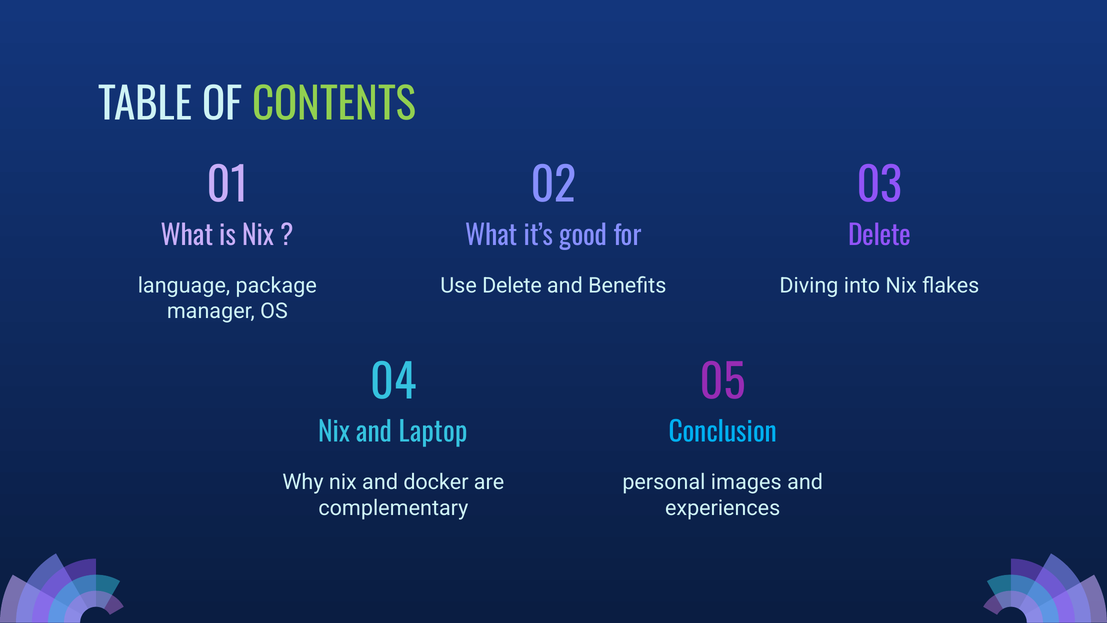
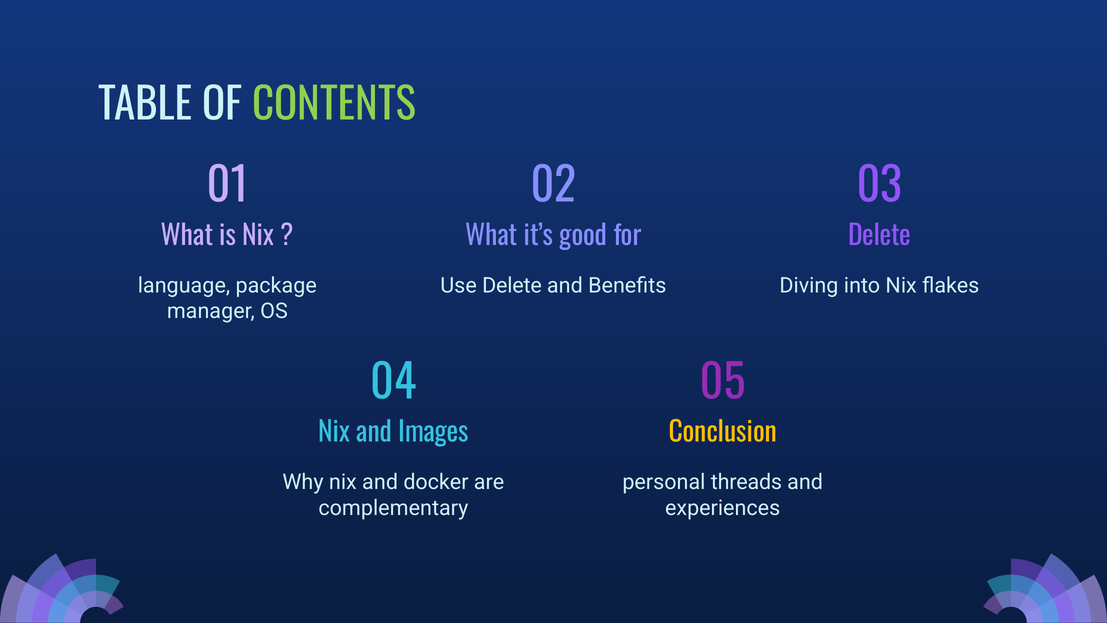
Laptop: Laptop -> Images
Conclusion colour: light blue -> yellow
images: images -> threads
